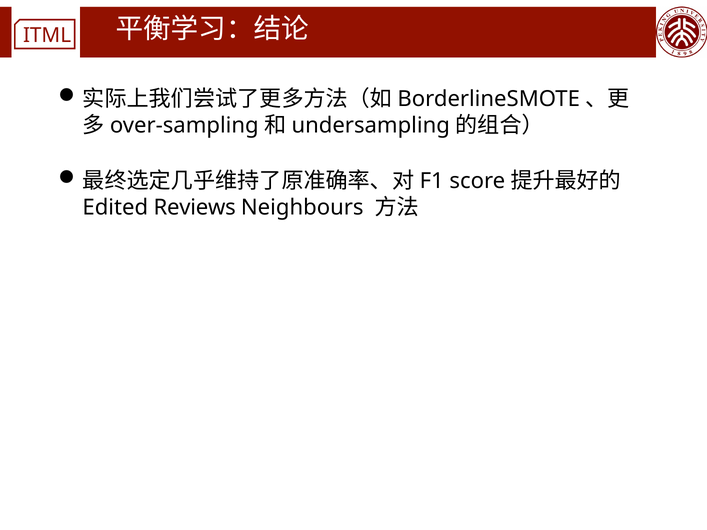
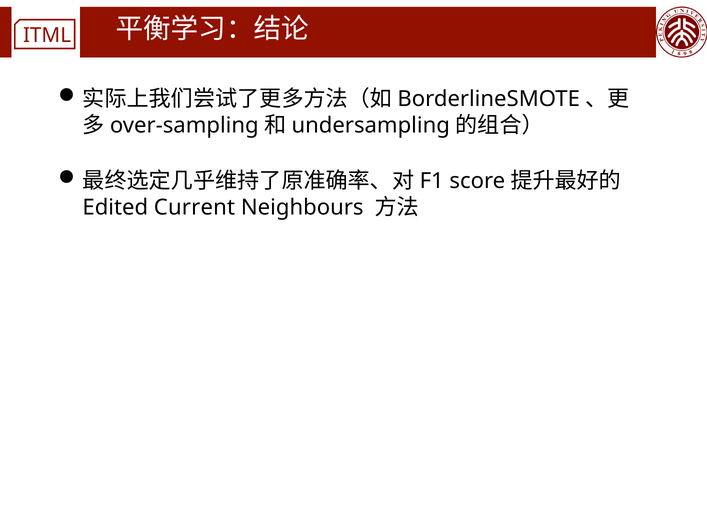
Reviews: Reviews -> Current
